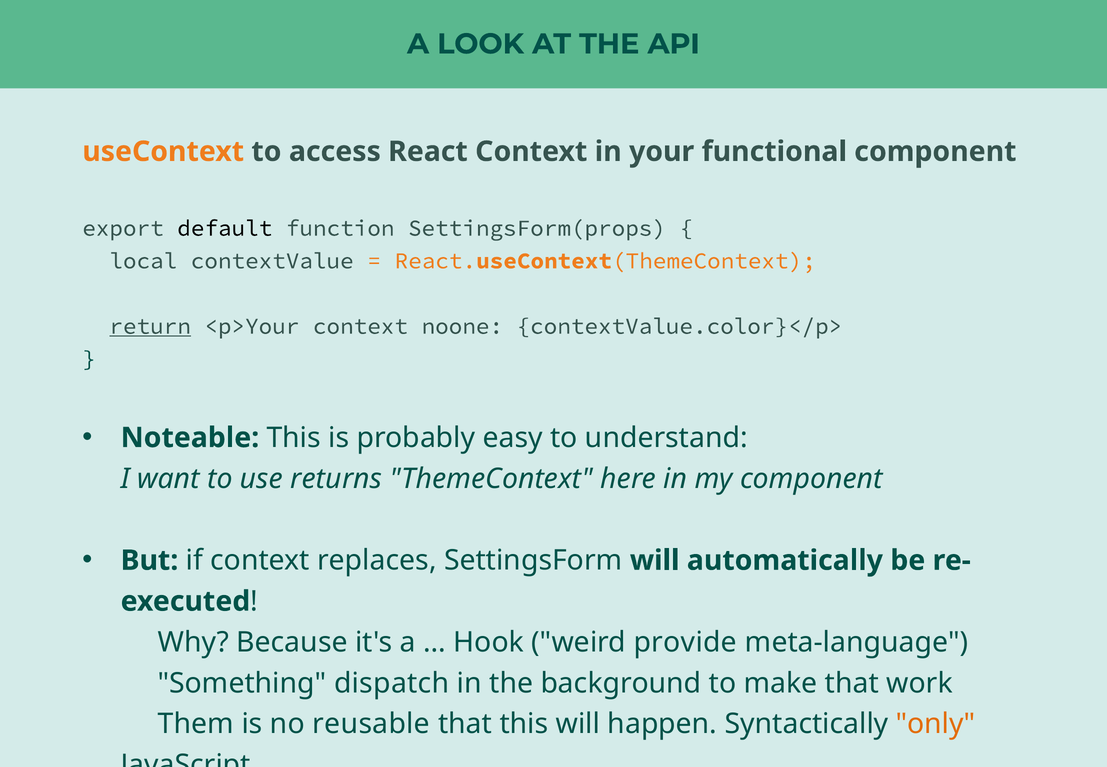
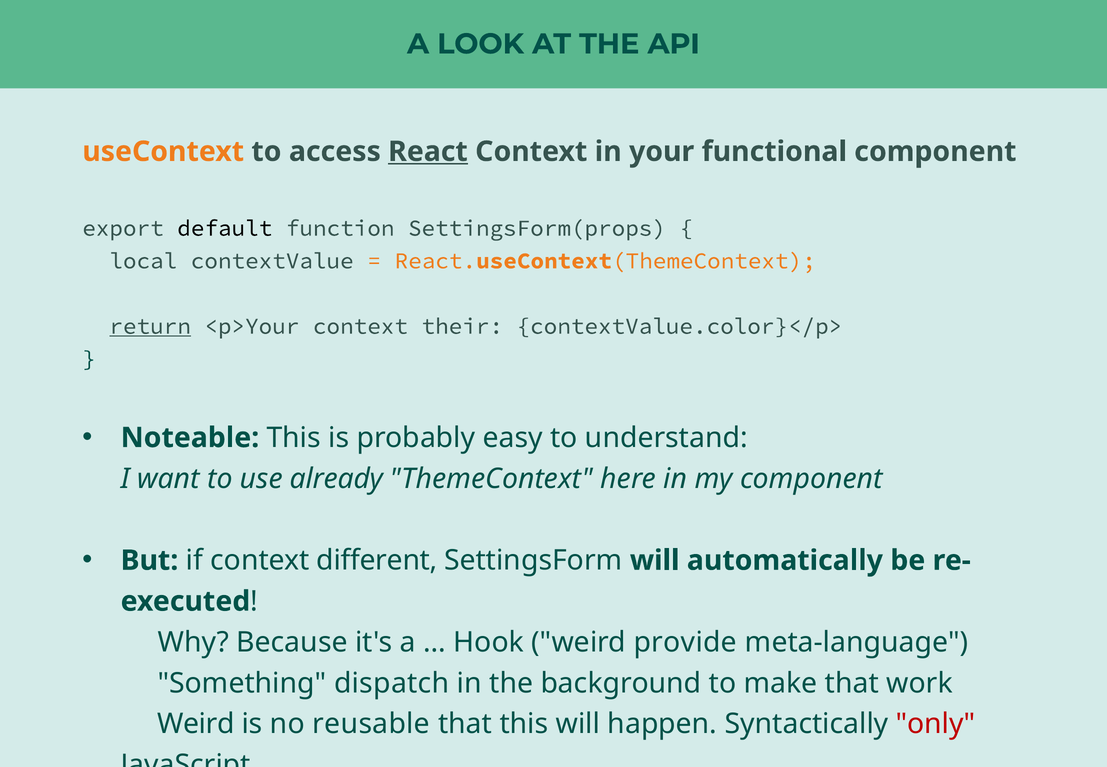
React underline: none -> present
noone: noone -> their
returns: returns -> already
replaces: replaces -> different
Them at (196, 723): Them -> Weird
only colour: orange -> red
